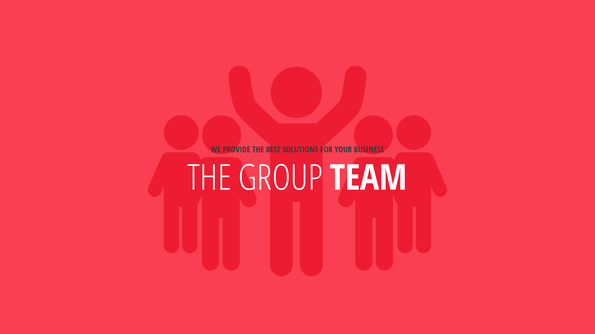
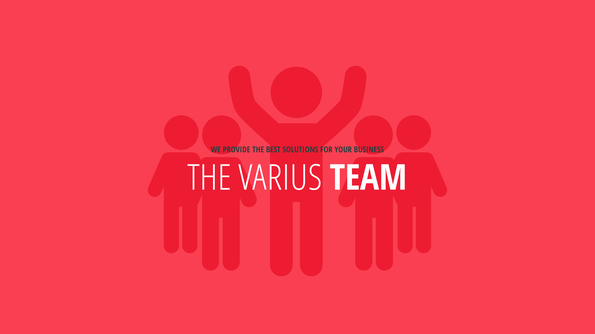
GROUP: GROUP -> VARIUS
